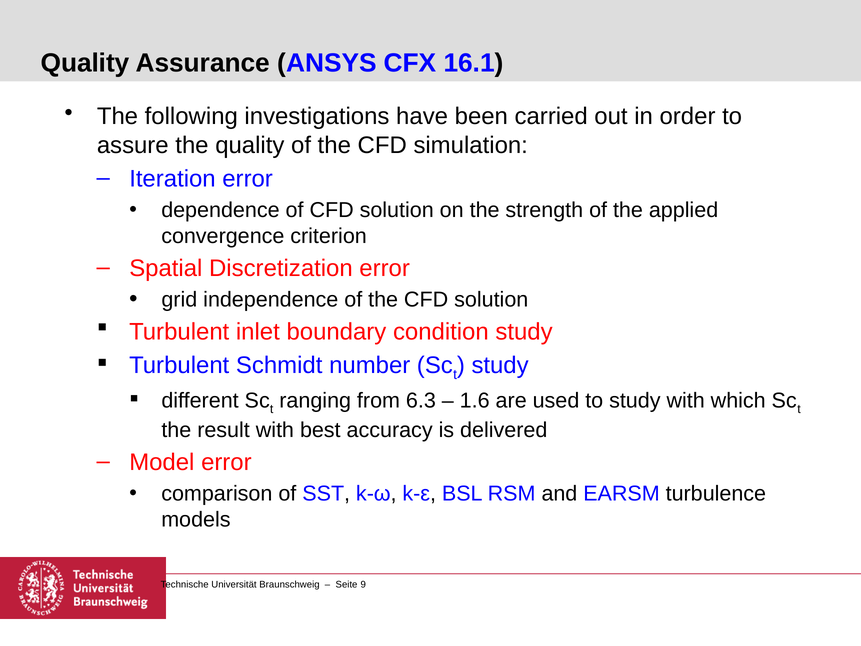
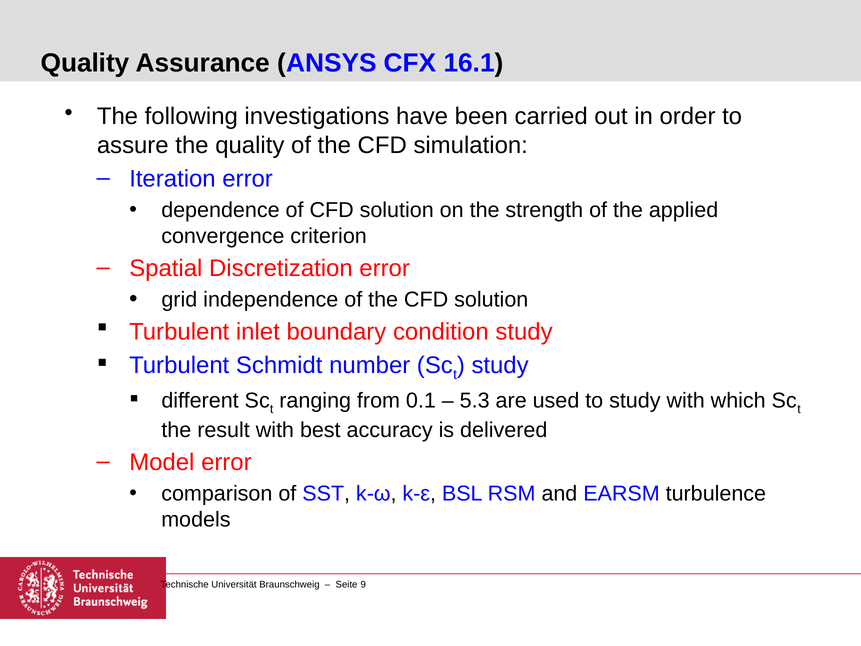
6.3: 6.3 -> 0.1
1.6: 1.6 -> 5.3
